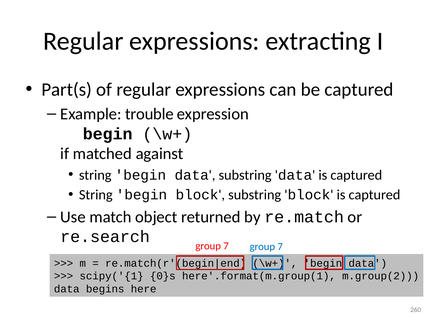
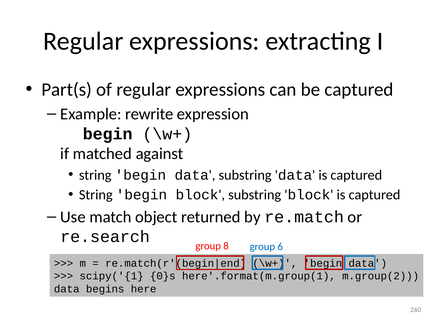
trouble: trouble -> rewrite
7 at (226, 246): 7 -> 8
7 at (280, 247): 7 -> 6
